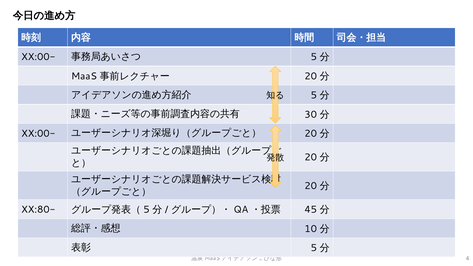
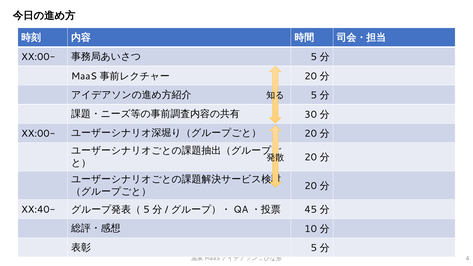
XX:80-: XX:80- -> XX:40-
